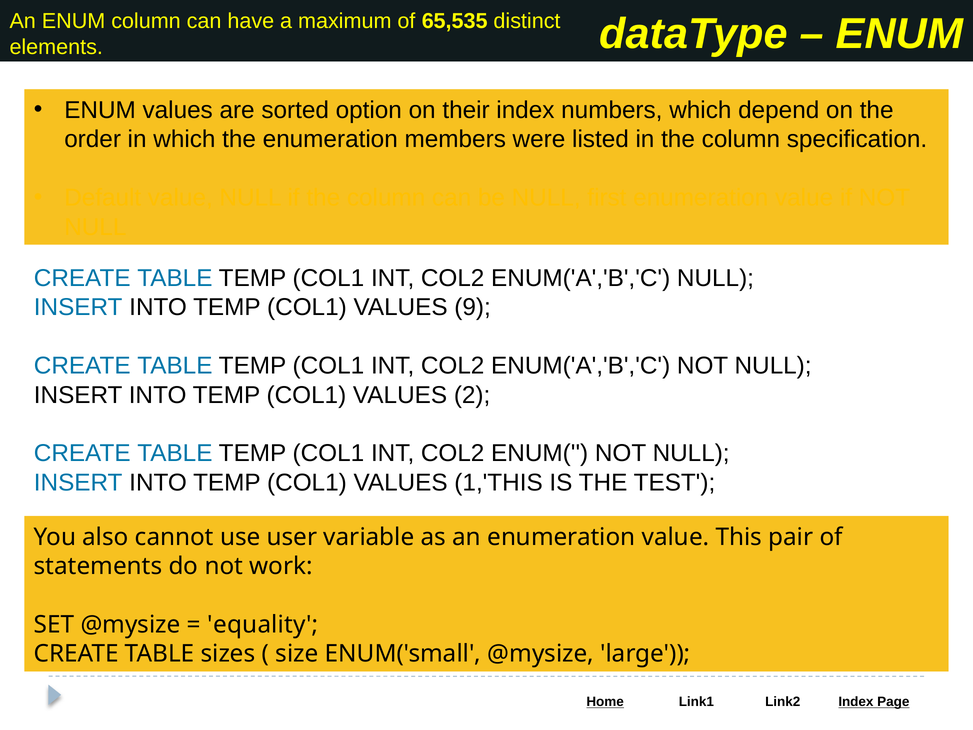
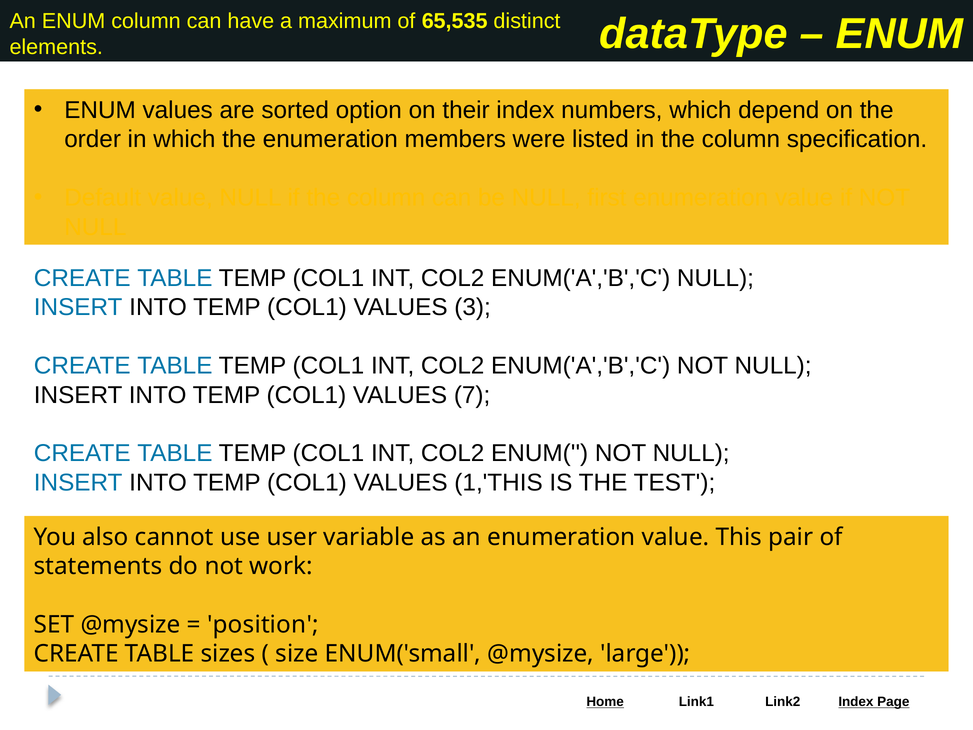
9: 9 -> 3
2: 2 -> 7
equality: equality -> position
